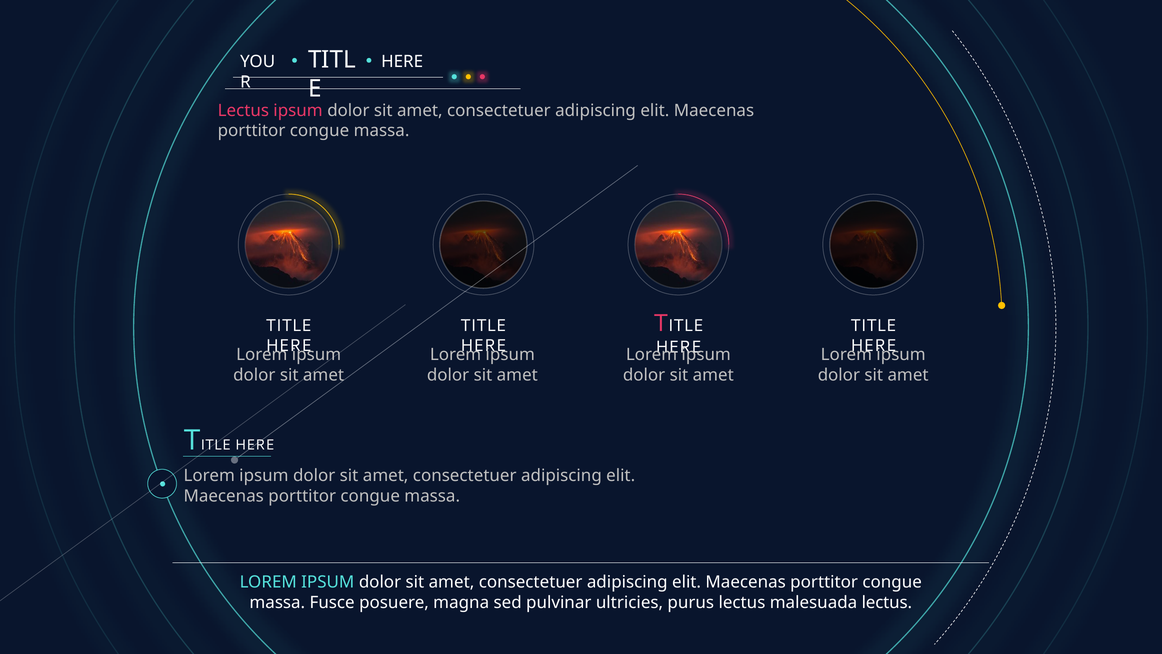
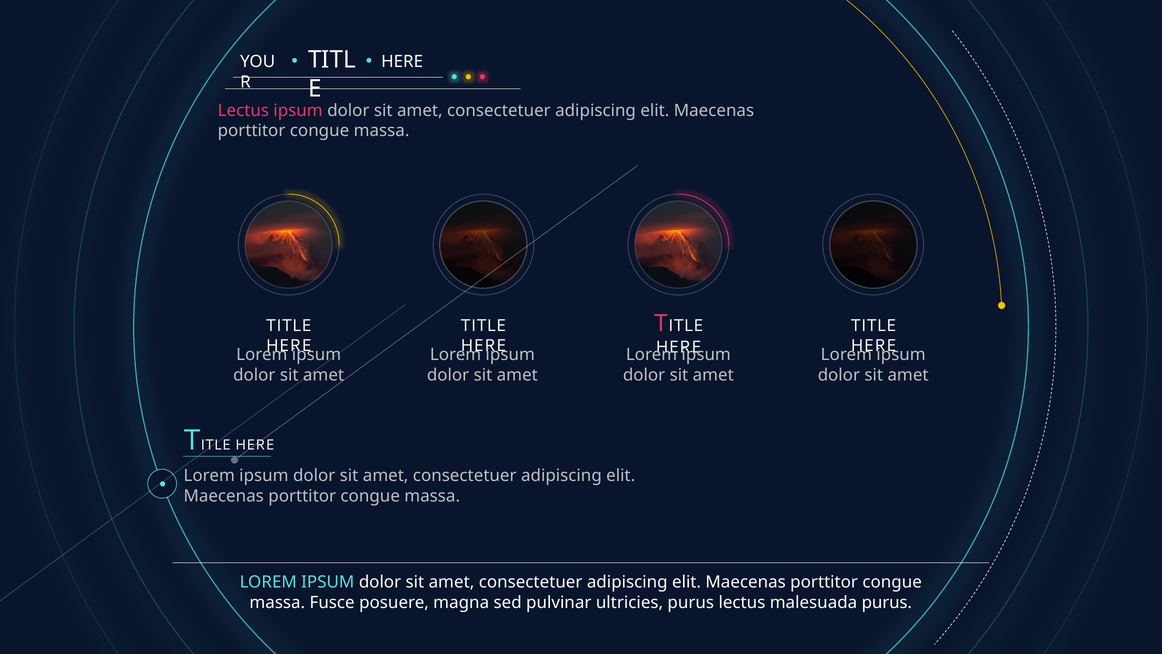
malesuada lectus: lectus -> purus
